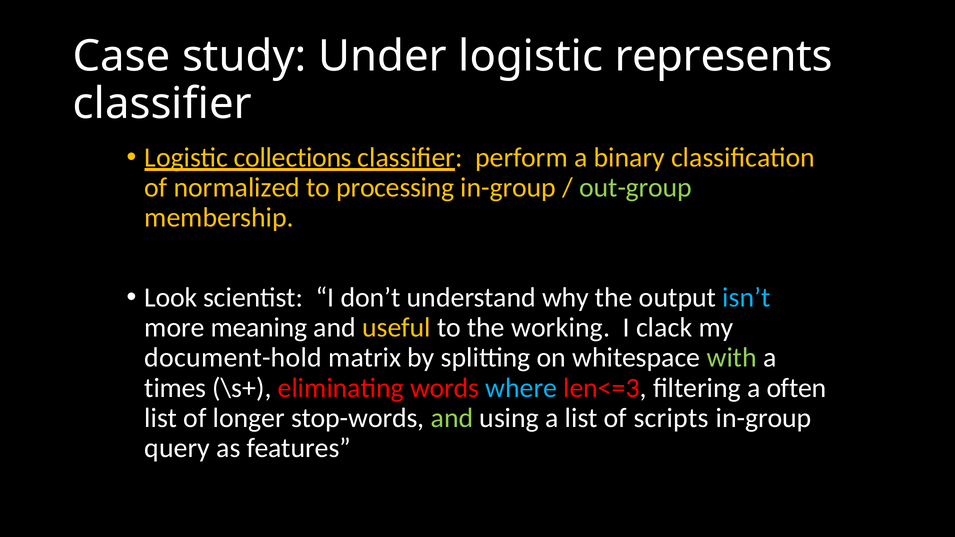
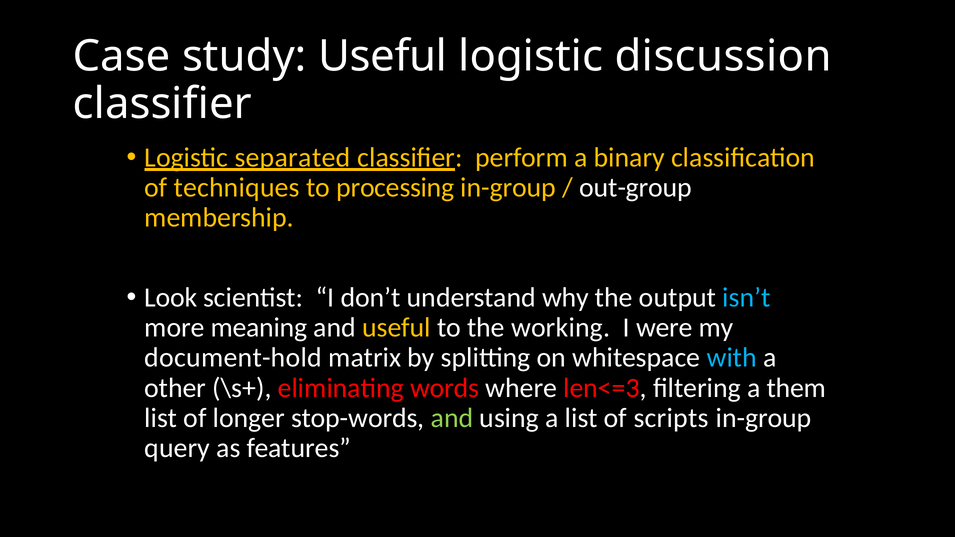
study Under: Under -> Useful
represents: represents -> discussion
collections: collections -> separated
normalized: normalized -> techniques
out-group colour: light green -> white
clack: clack -> were
with colour: light green -> light blue
times: times -> other
where colour: light blue -> white
often: often -> them
